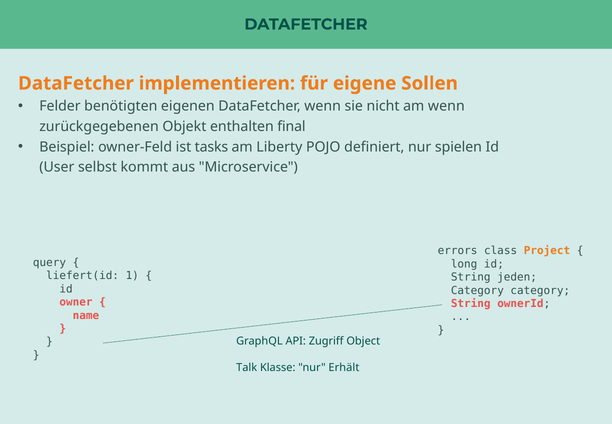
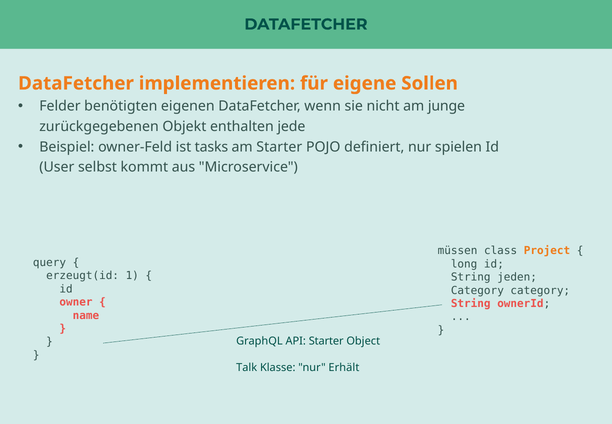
am wenn: wenn -> junge
final: final -> jede
am Liberty: Liberty -> Starter
errors: errors -> müssen
liefert(id: liefert(id -> erzeugt(id
API Zugriff: Zugriff -> Starter
